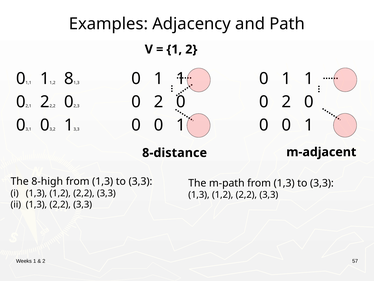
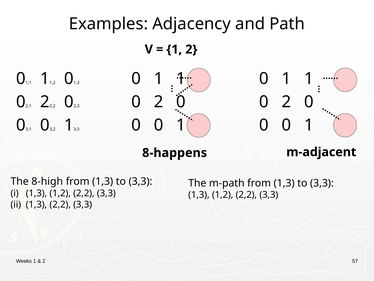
1,2 8: 8 -> 0
8-distance: 8-distance -> 8-happens
